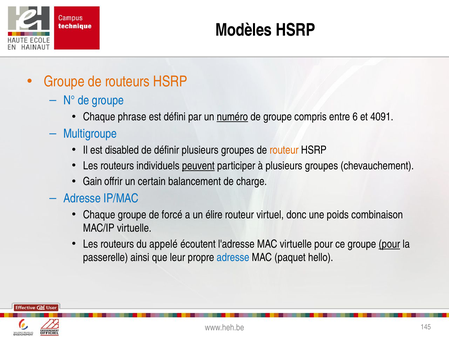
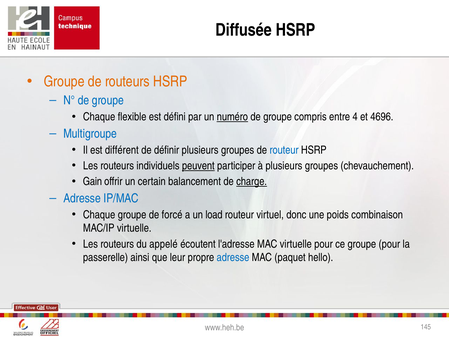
Modèles: Modèles -> Diffusée
phrase: phrase -> flexible
6: 6 -> 4
4091: 4091 -> 4696
disabled: disabled -> différent
routeur at (284, 150) colour: orange -> blue
charge underline: none -> present
élire: élire -> load
pour at (389, 244) underline: present -> none
